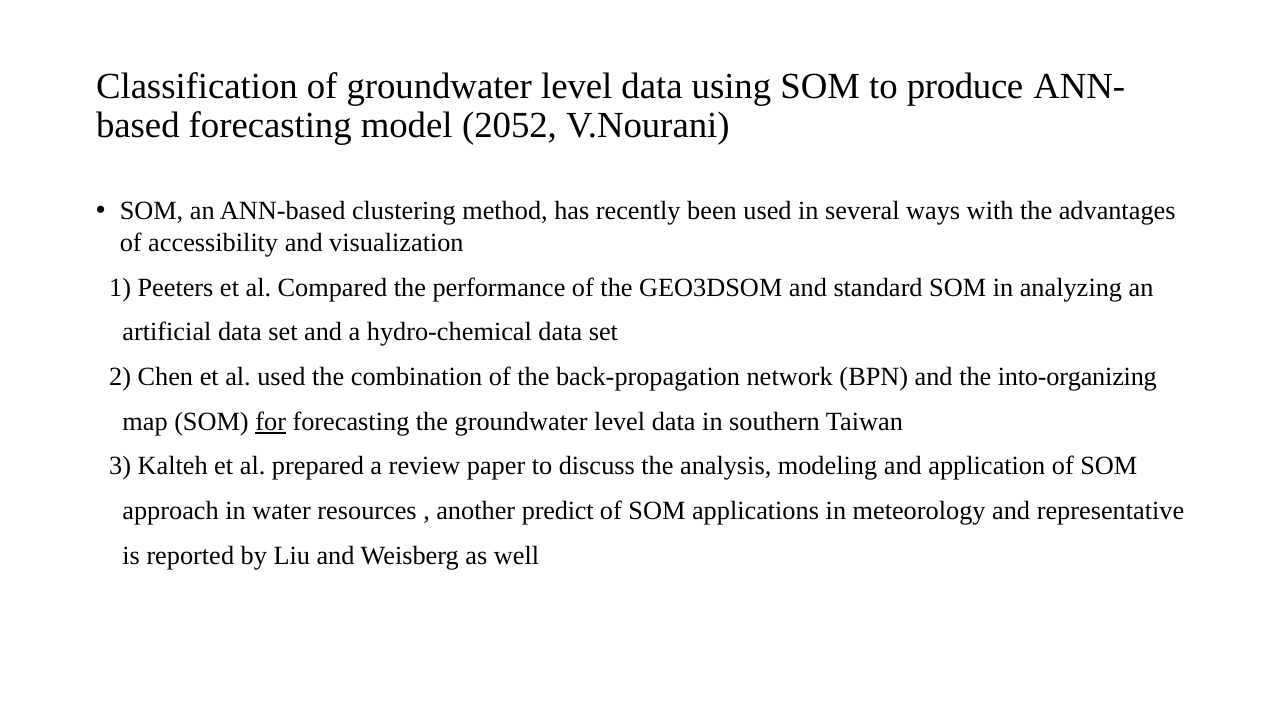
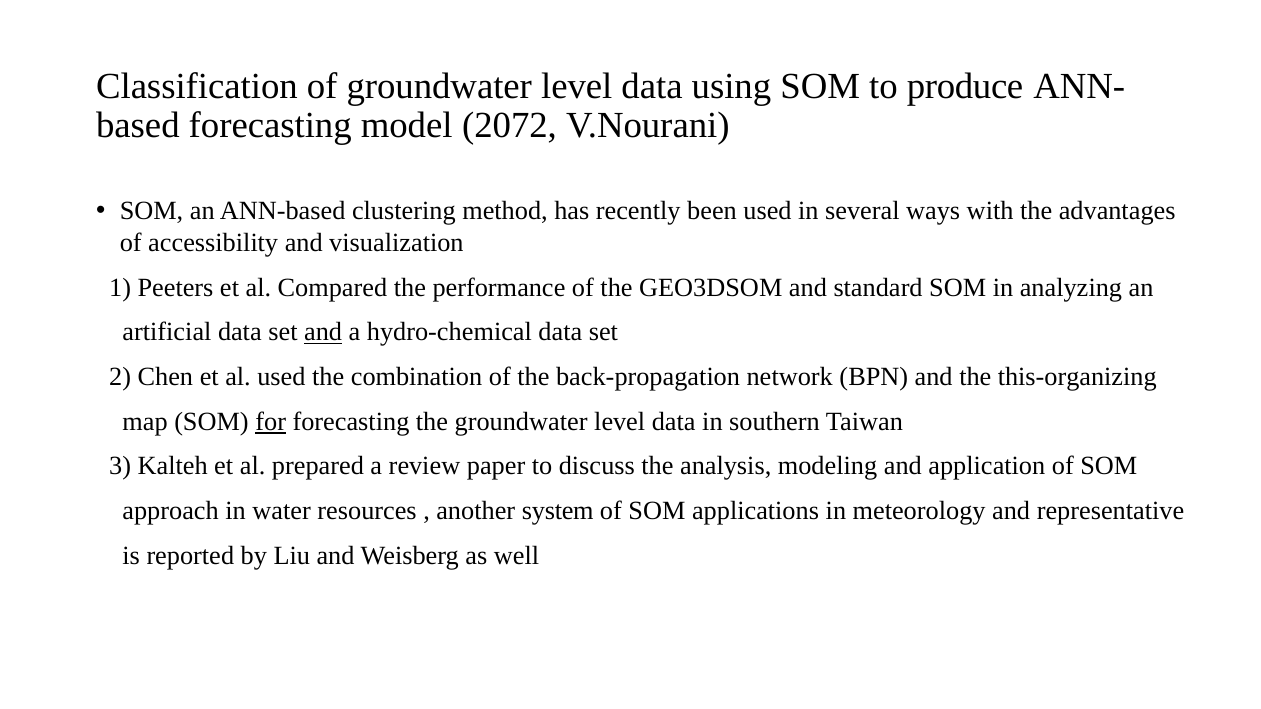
2052: 2052 -> 2072
and at (323, 332) underline: none -> present
into-organizing: into-organizing -> this-organizing
predict: predict -> system
